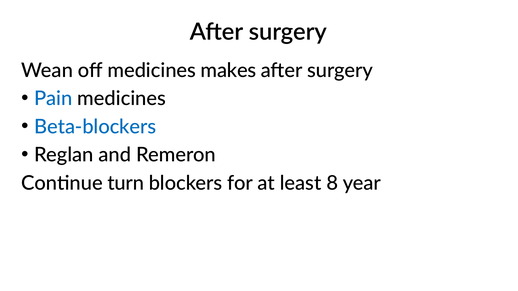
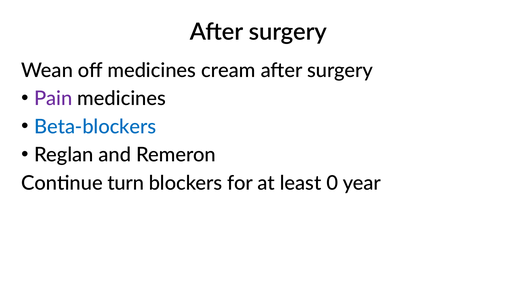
makes: makes -> cream
Pain colour: blue -> purple
8: 8 -> 0
